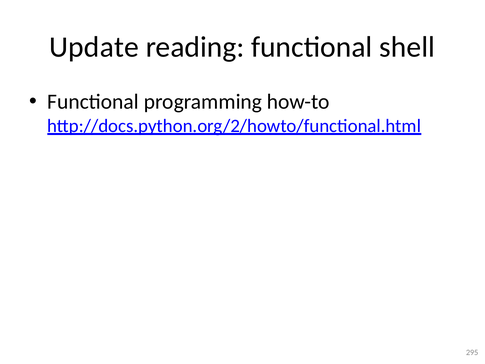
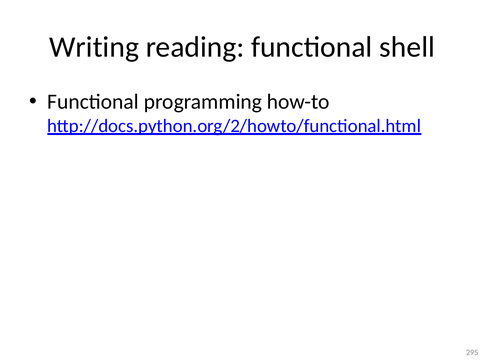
Update: Update -> Writing
